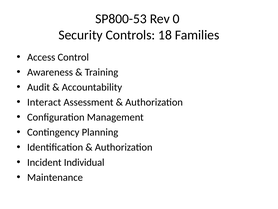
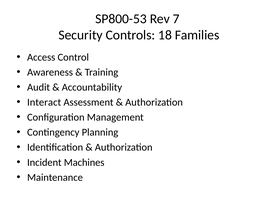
0: 0 -> 7
Individual: Individual -> Machines
